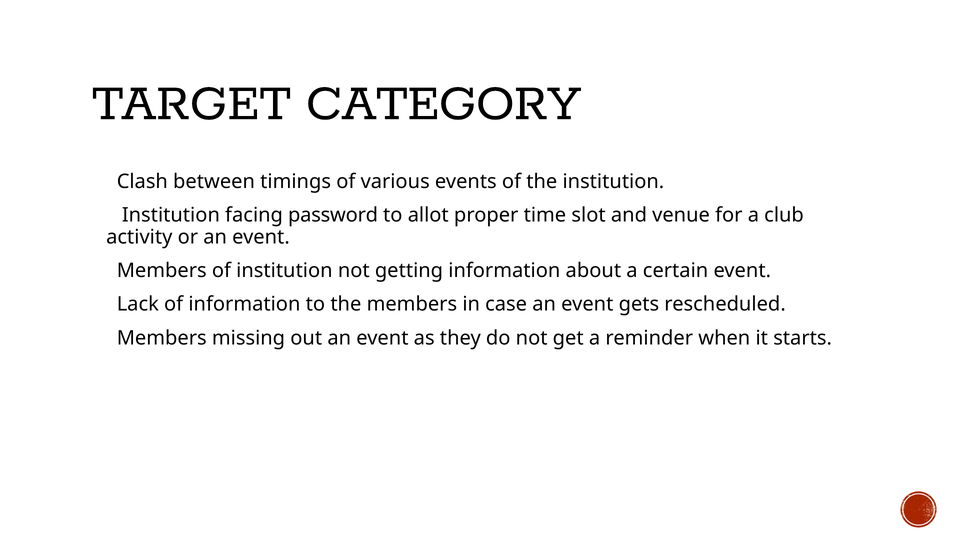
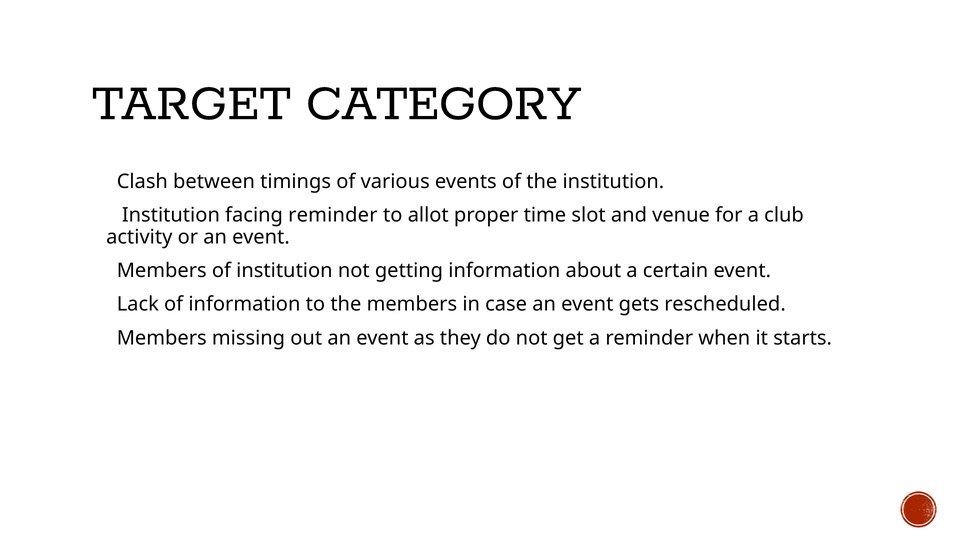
facing password: password -> reminder
